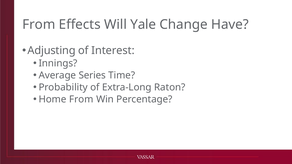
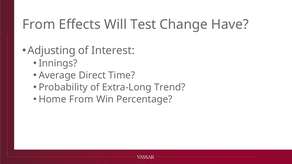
Yale: Yale -> Test
Series: Series -> Direct
Raton: Raton -> Trend
